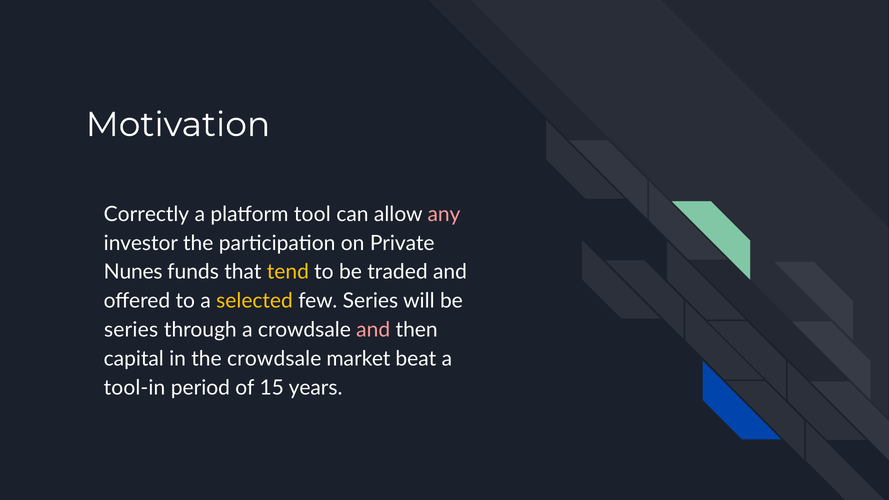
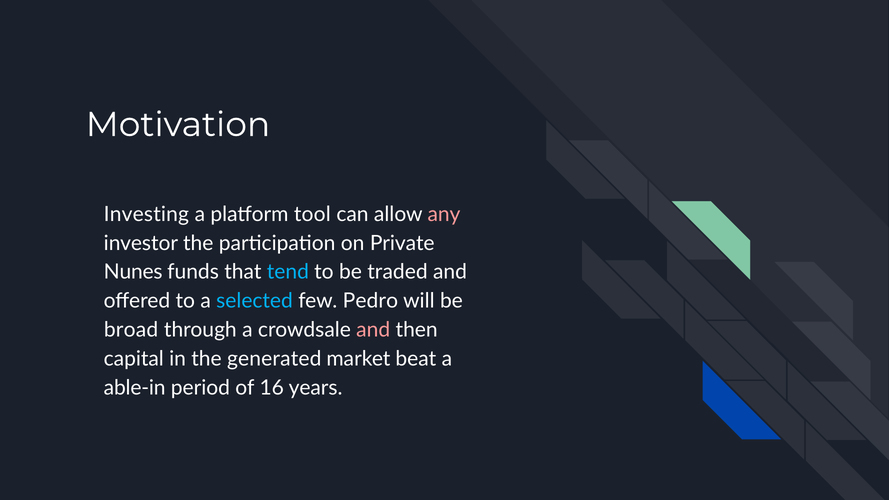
Correctly: Correctly -> Investing
tend colour: yellow -> light blue
selected colour: yellow -> light blue
few Series: Series -> Pedro
series at (131, 330): series -> broad
the crowdsale: crowdsale -> generated
tool-in: tool-in -> able-in
15: 15 -> 16
